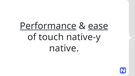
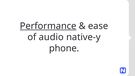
ease underline: present -> none
touch: touch -> audio
native: native -> phone
